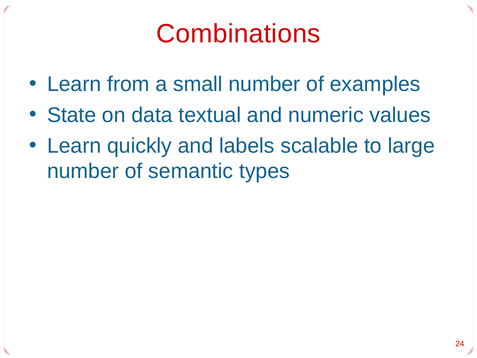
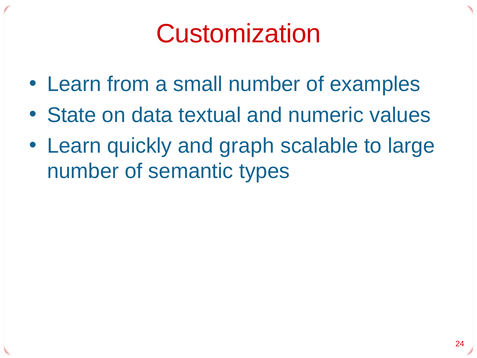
Combinations: Combinations -> Customization
labels: labels -> graph
